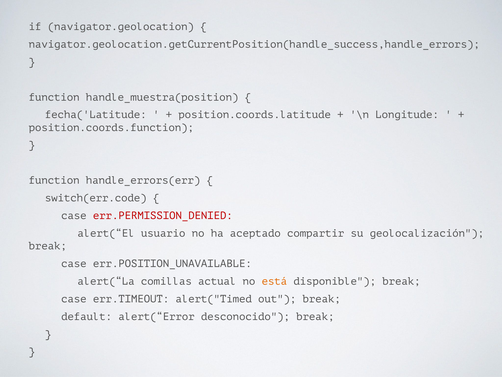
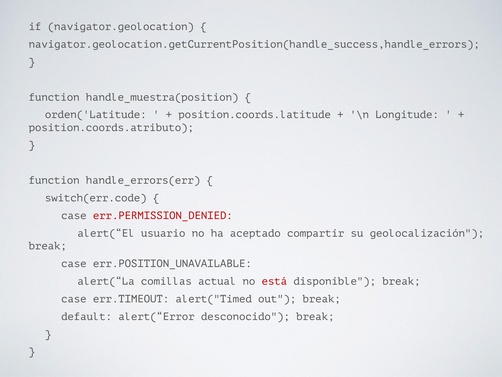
fecha('Latitude: fecha('Latitude -> orden('Latitude
position.coords.function: position.coords.function -> position.coords.atributo
está colour: orange -> red
